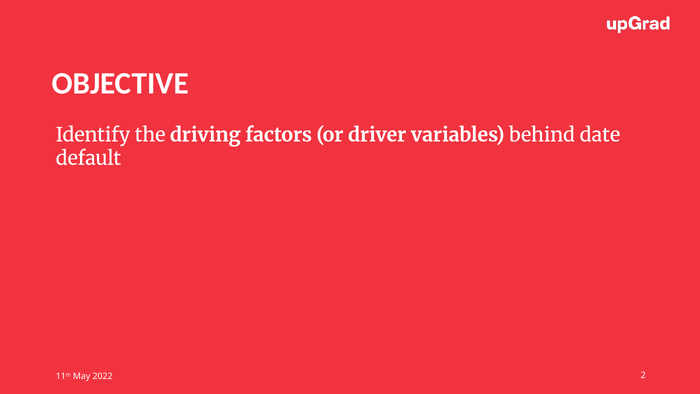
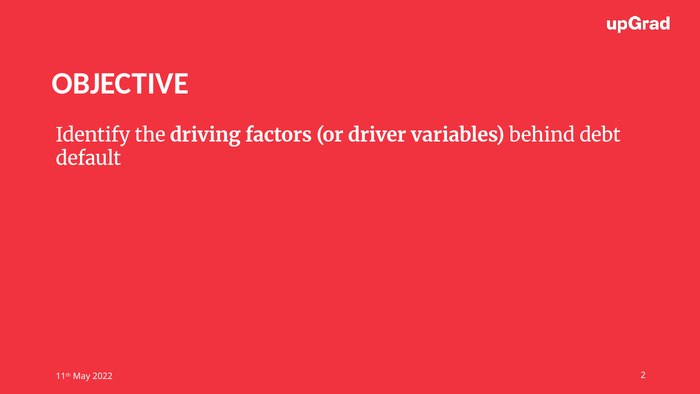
date: date -> debt
